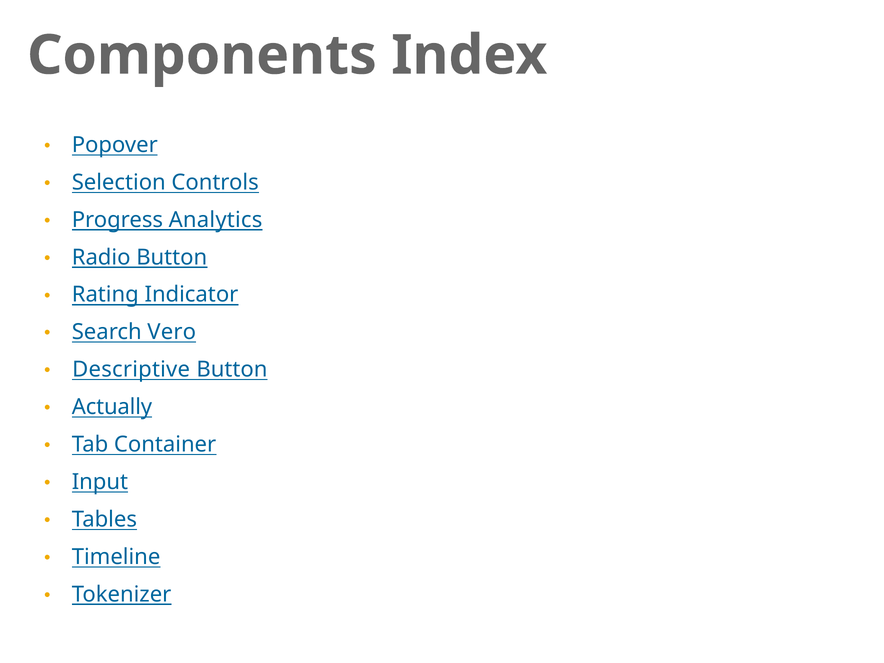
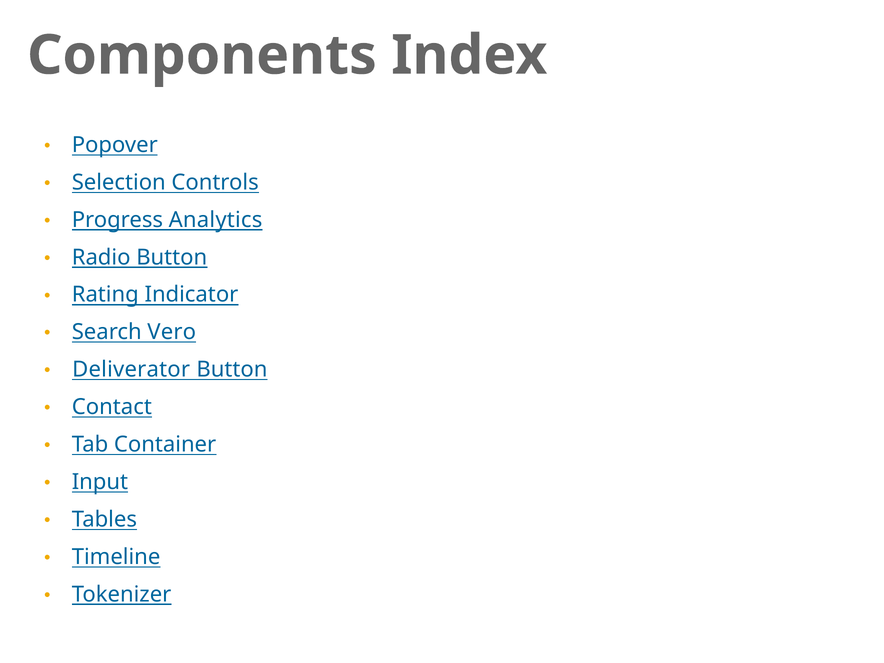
Descriptive: Descriptive -> Deliverator
Actually: Actually -> Contact
